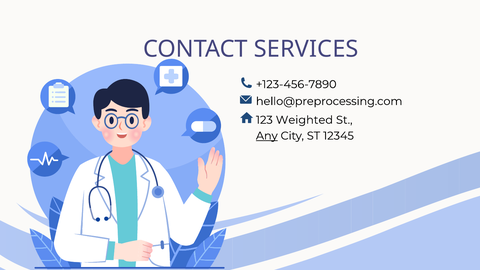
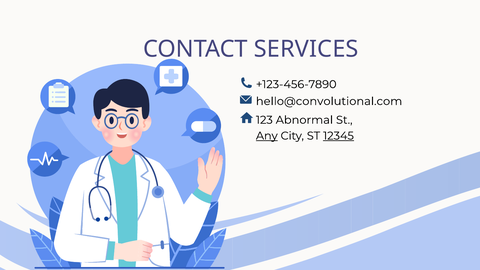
hello@preprocessing.com: hello@preprocessing.com -> hello@convolutional.com
Weighted: Weighted -> Abnormal
12345 underline: none -> present
